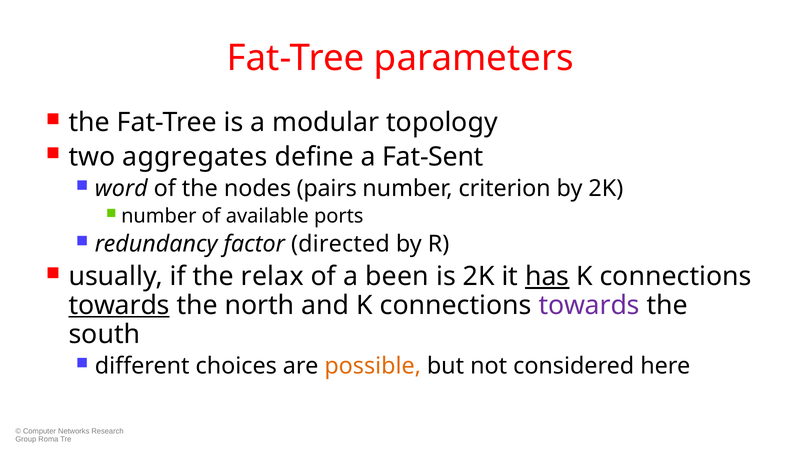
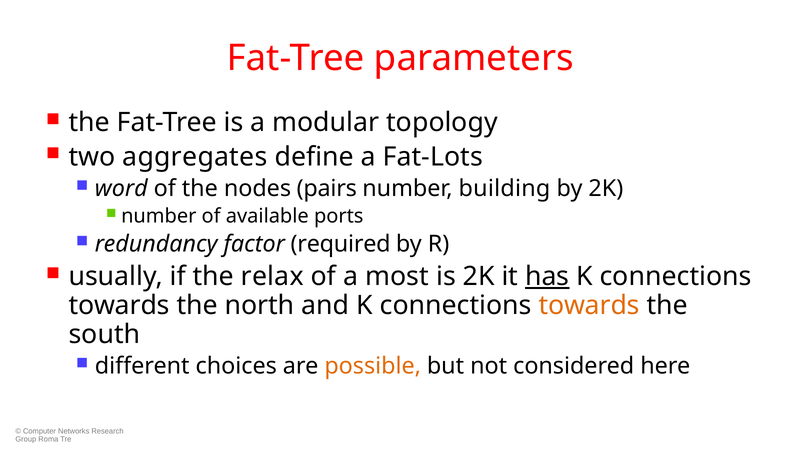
Fat-Sent: Fat-Sent -> Fat-Lots
criterion: criterion -> building
directed: directed -> required
been: been -> most
towards at (119, 305) underline: present -> none
towards at (589, 305) colour: purple -> orange
